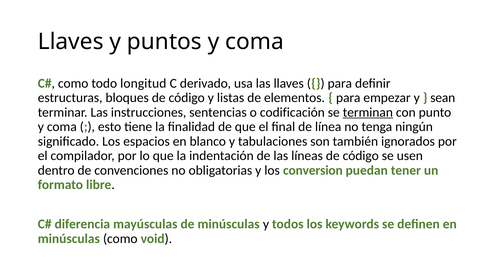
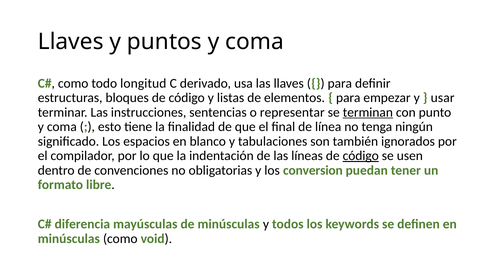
sean: sean -> usar
codificación: codificación -> representar
código at (361, 156) underline: none -> present
